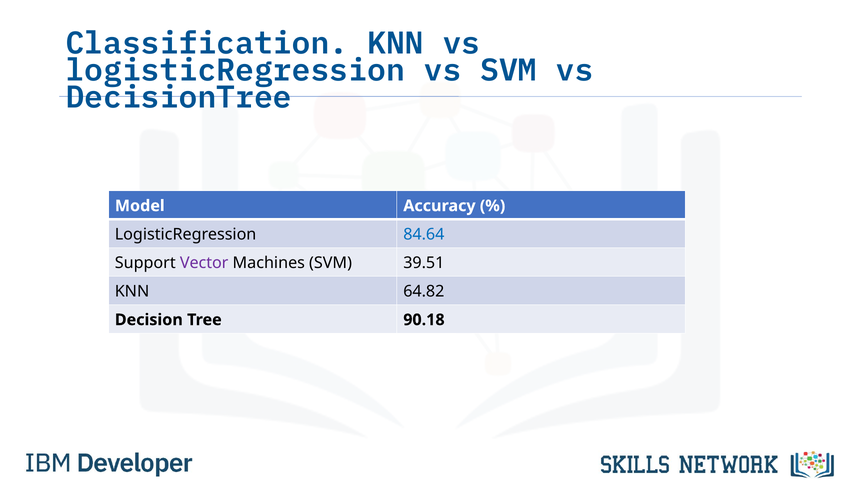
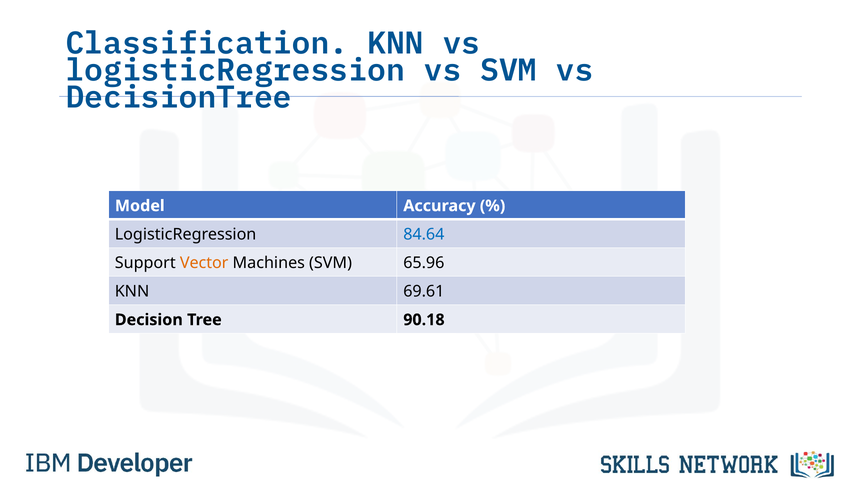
Vector colour: purple -> orange
39.51: 39.51 -> 65.96
64.82: 64.82 -> 69.61
